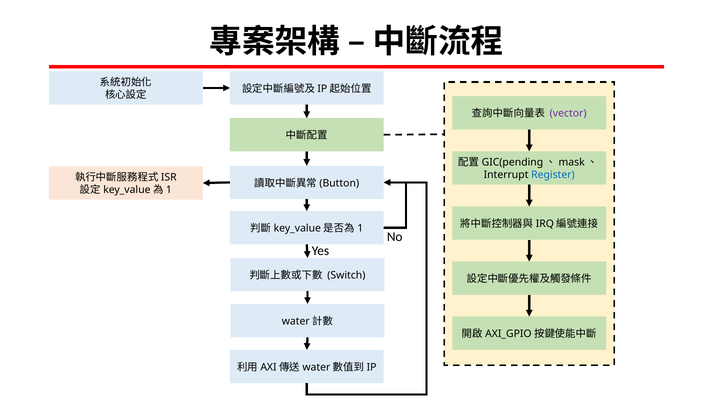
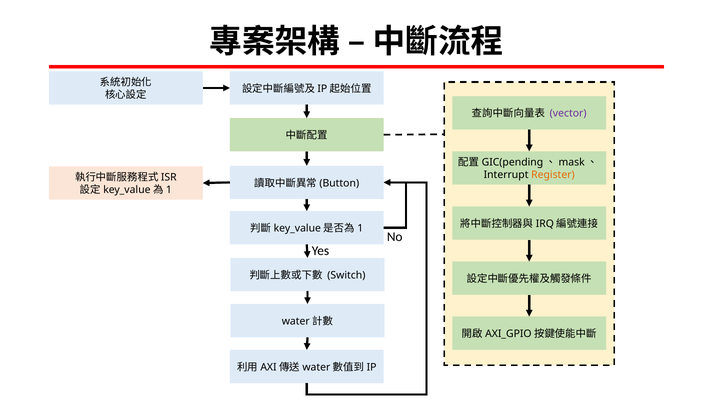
Register colour: blue -> orange
